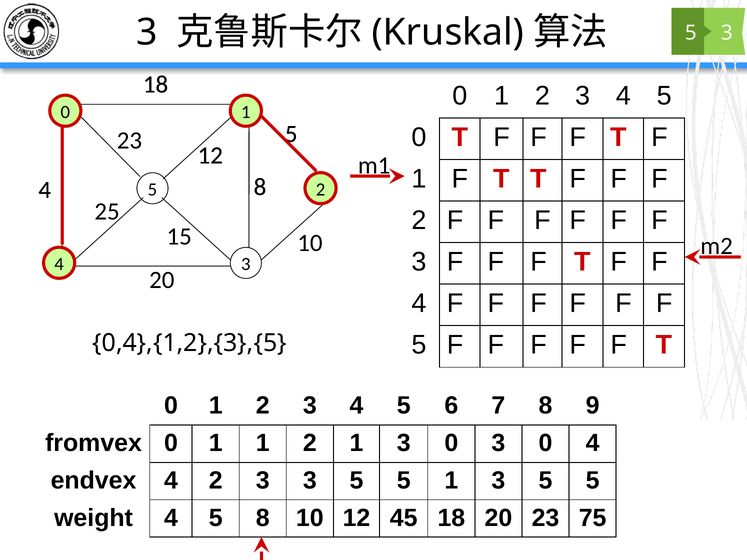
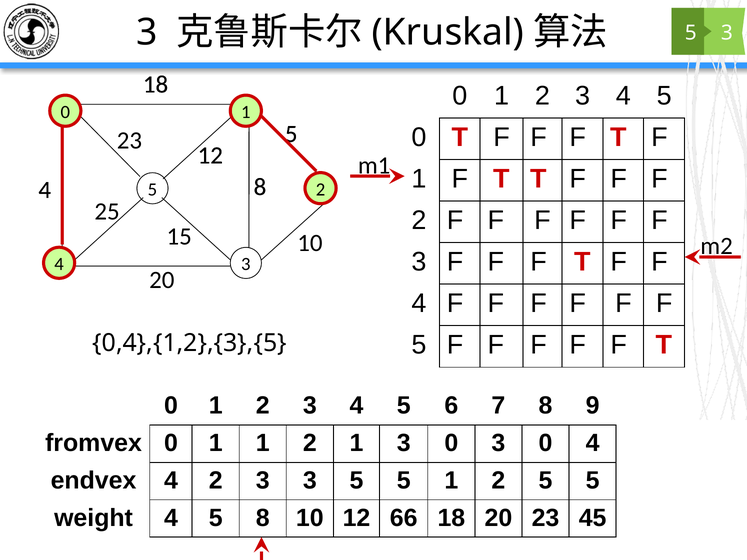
5 1 3: 3 -> 2
45: 45 -> 66
75: 75 -> 45
